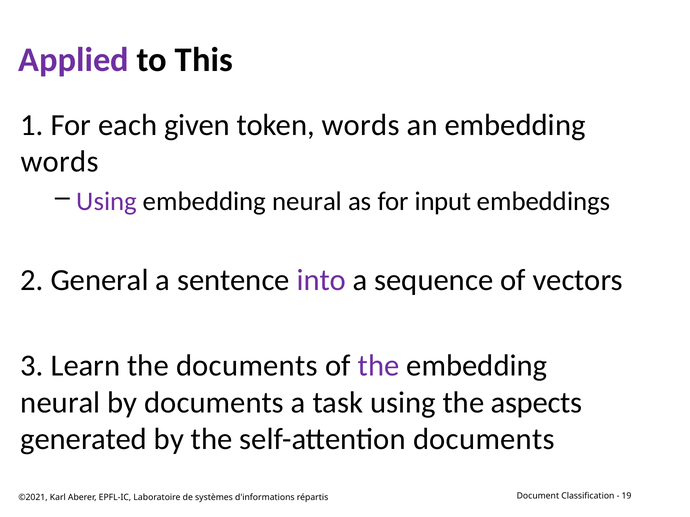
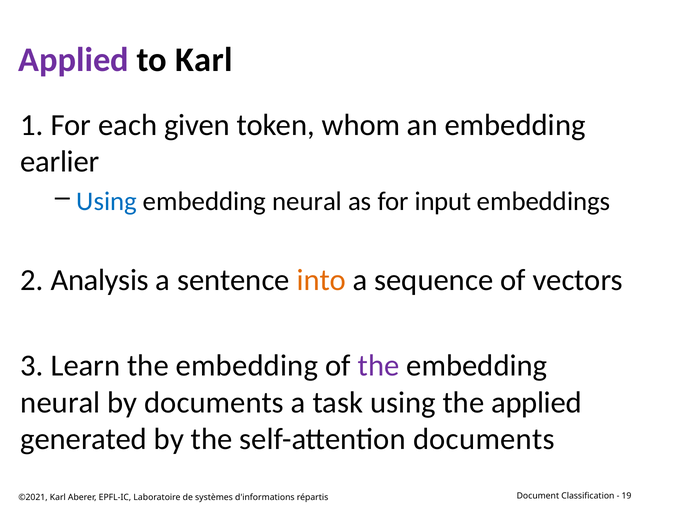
to This: This -> Karl
token words: words -> whom
words at (60, 162): words -> earlier
Using at (107, 202) colour: purple -> blue
General: General -> Analysis
into colour: purple -> orange
Learn the documents: documents -> embedding
the aspects: aspects -> applied
